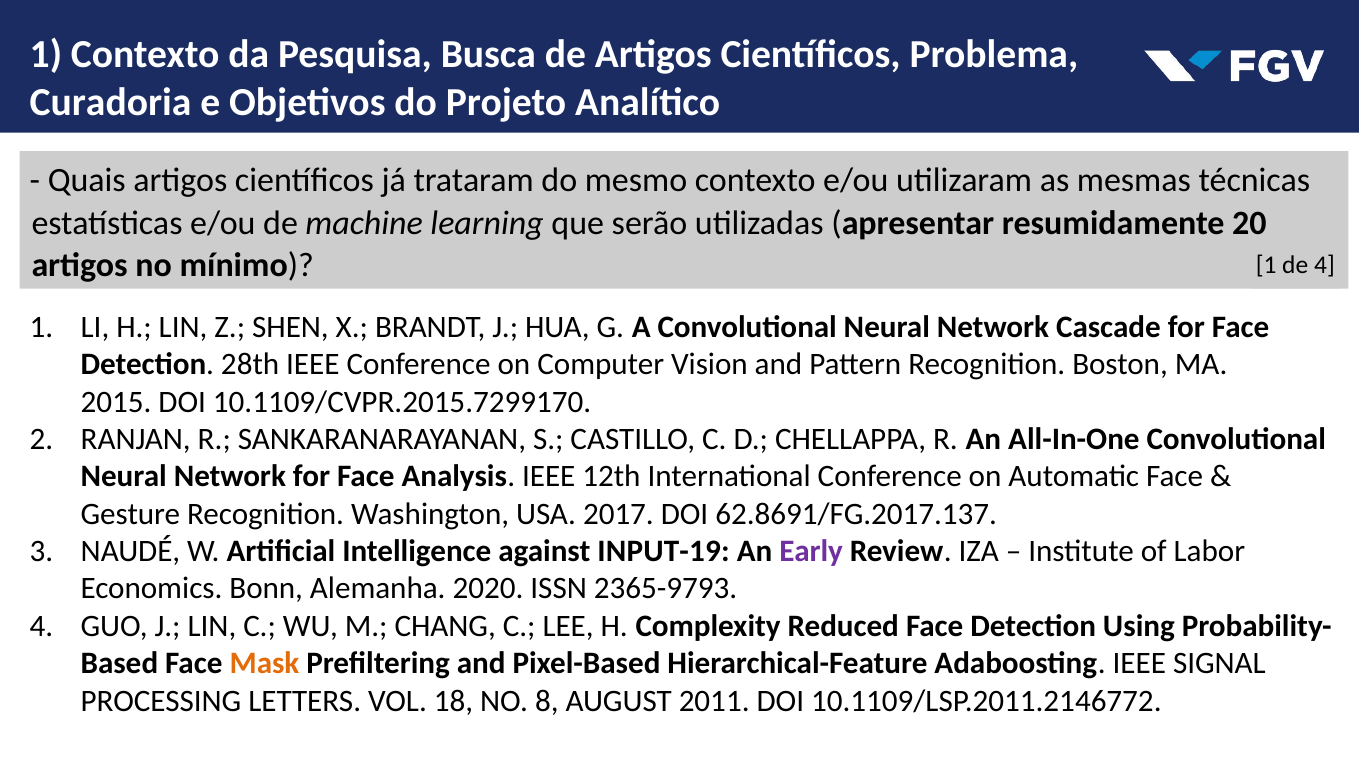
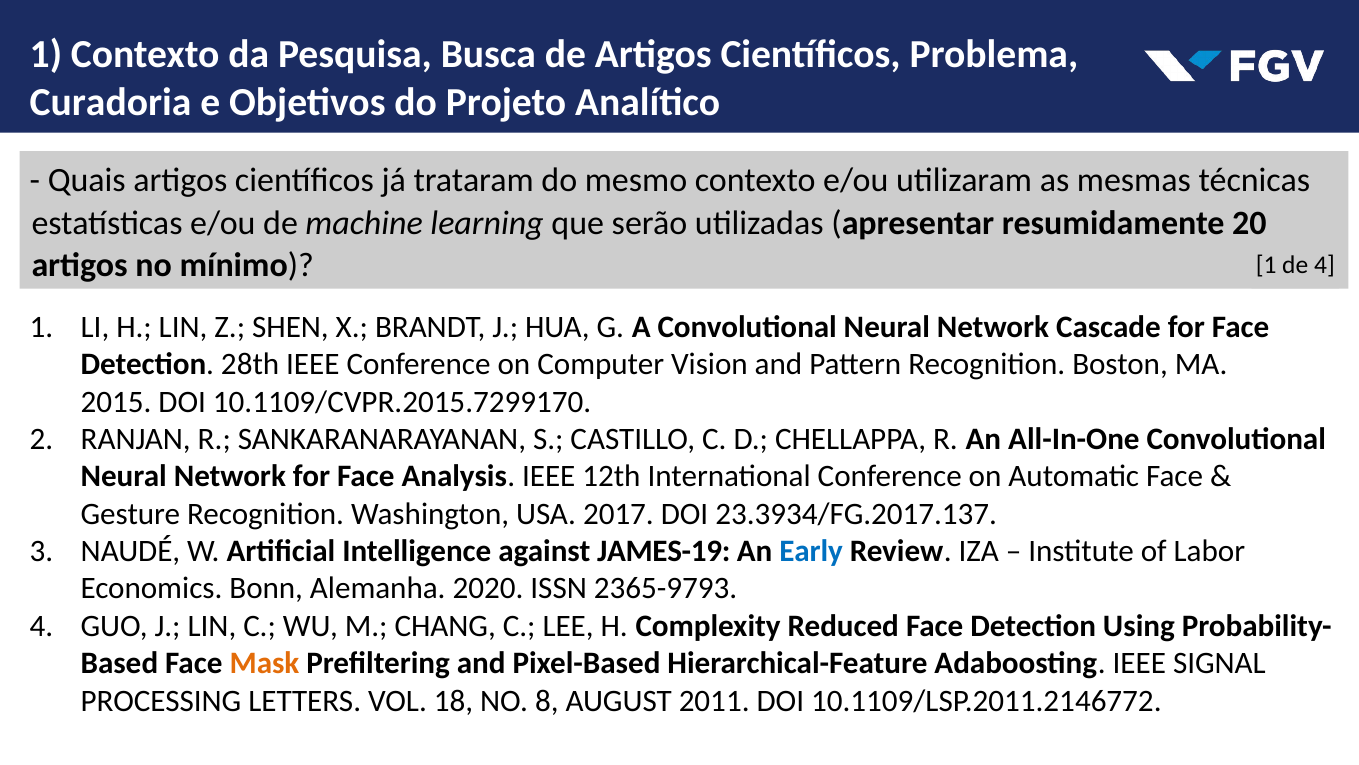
62.8691/FG.2017.137: 62.8691/FG.2017.137 -> 23.3934/FG.2017.137
INPUT-19: INPUT-19 -> JAMES-19
Early colour: purple -> blue
